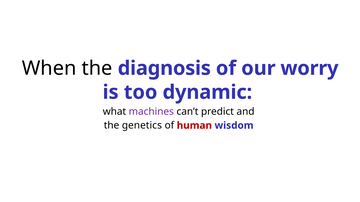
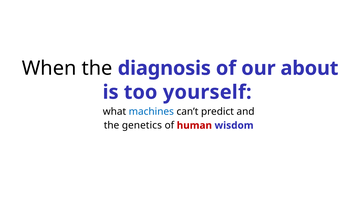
worry: worry -> about
dynamic: dynamic -> yourself
machines colour: purple -> blue
